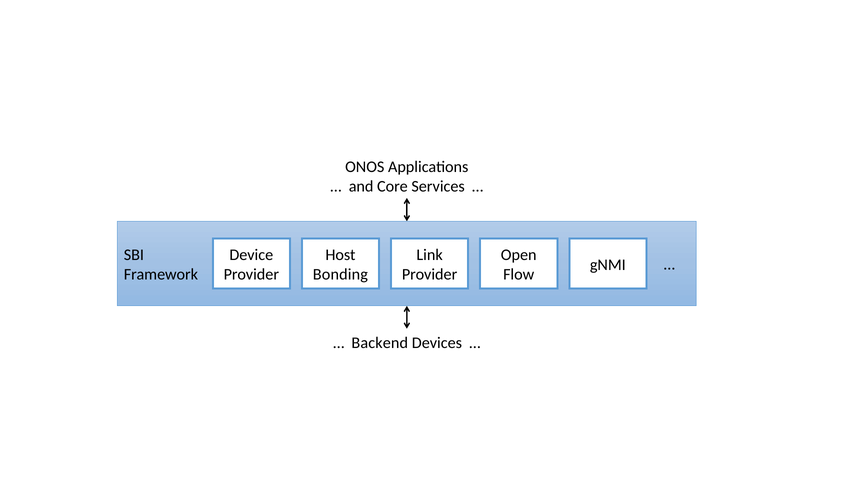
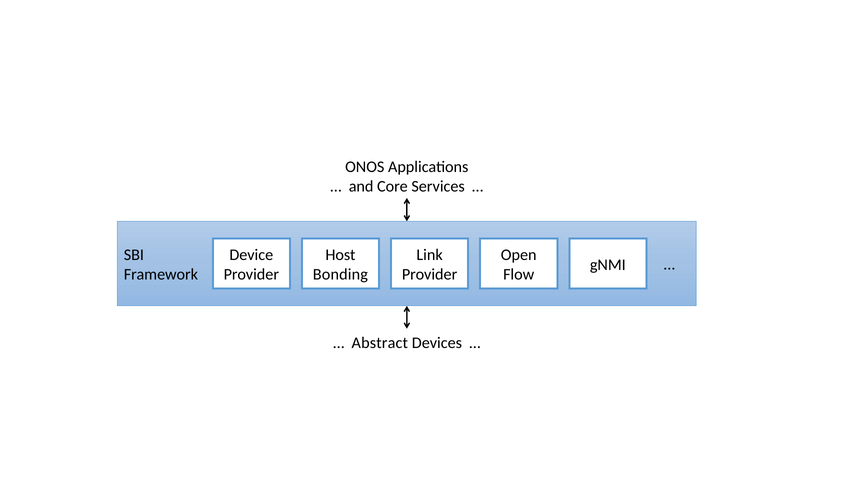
Backend: Backend -> Abstract
